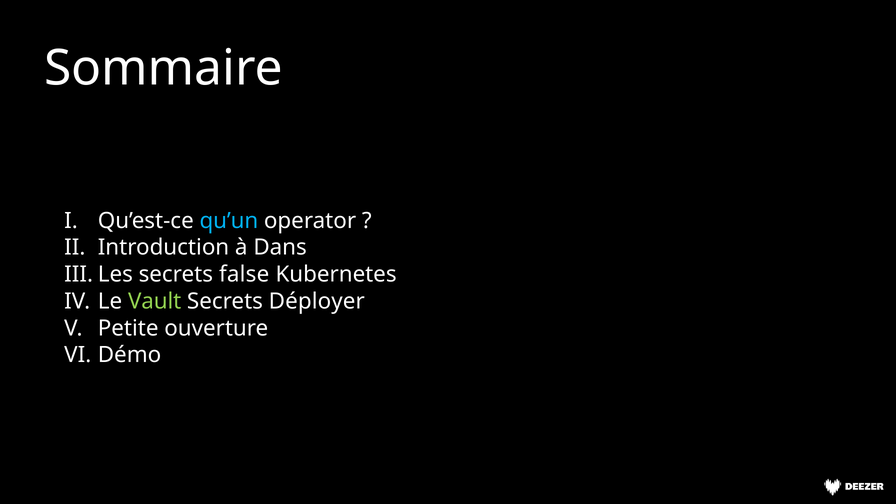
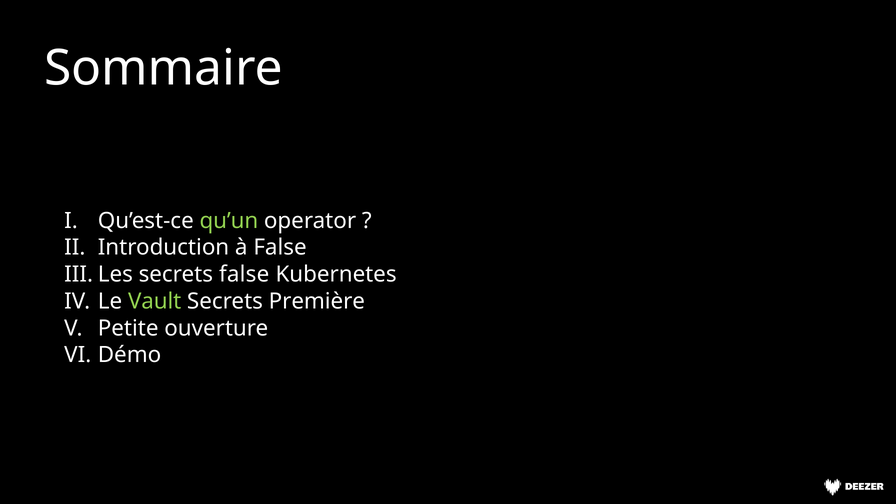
qu’un colour: light blue -> light green
à Dans: Dans -> False
Déployer: Déployer -> Première
